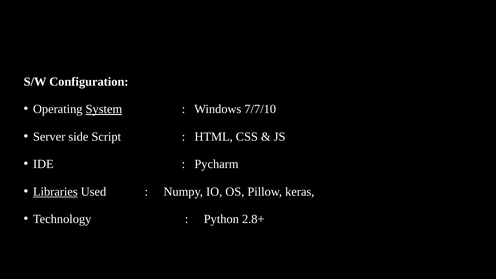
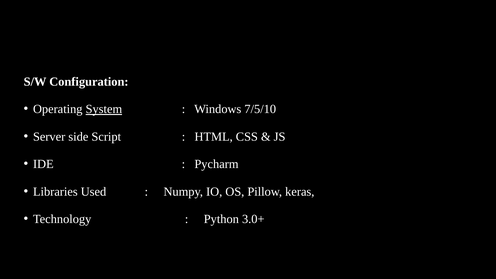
7/7/10: 7/7/10 -> 7/5/10
Libraries underline: present -> none
2.8+: 2.8+ -> 3.0+
